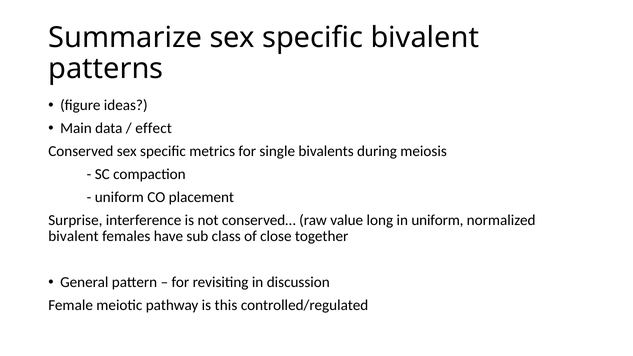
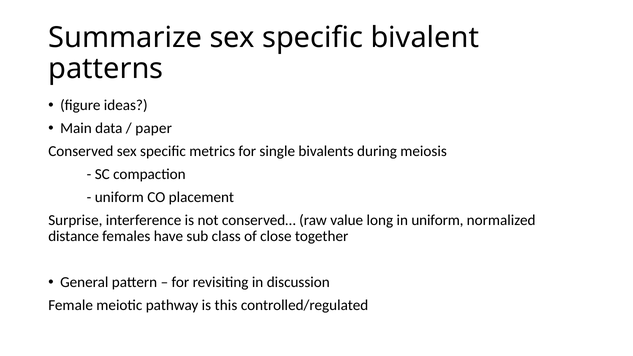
effect: effect -> paper
bivalent at (73, 236): bivalent -> distance
